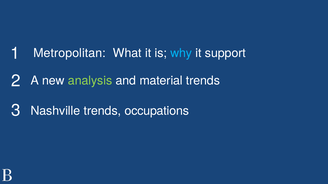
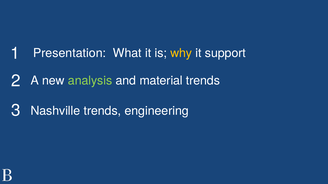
Metropolitan: Metropolitan -> Presentation
why colour: light blue -> yellow
occupations: occupations -> engineering
